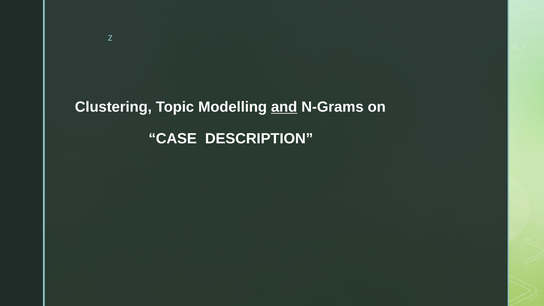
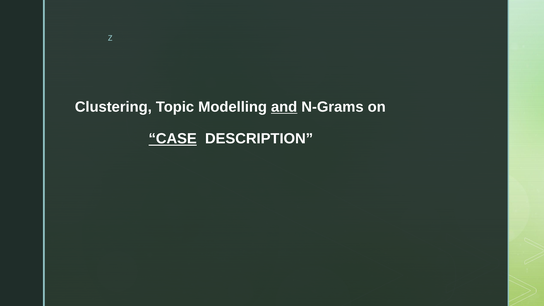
CASE underline: none -> present
